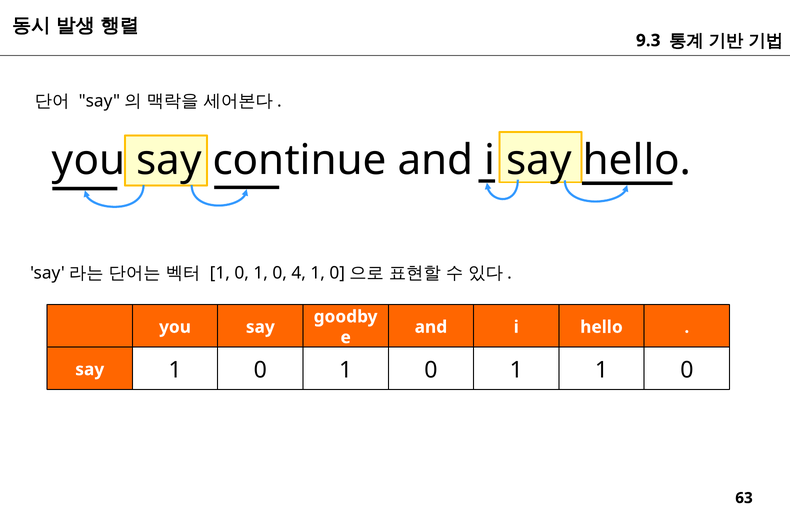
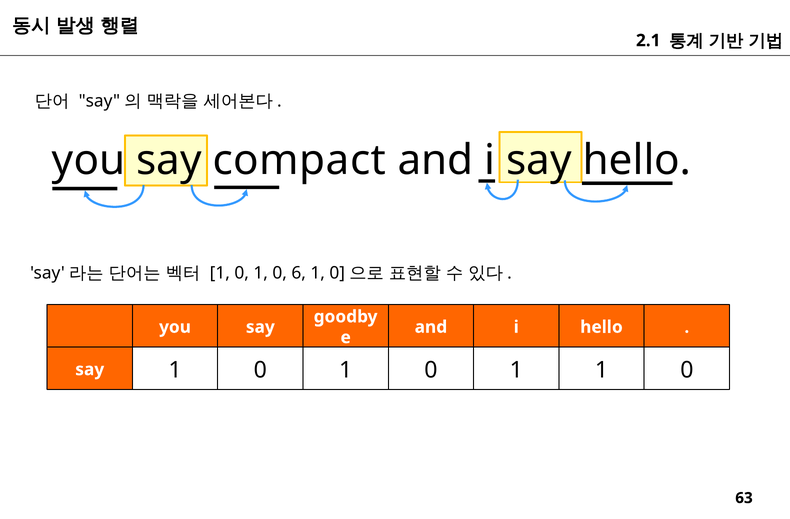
9.3: 9.3 -> 2.1
continue: continue -> compact
4: 4 -> 6
